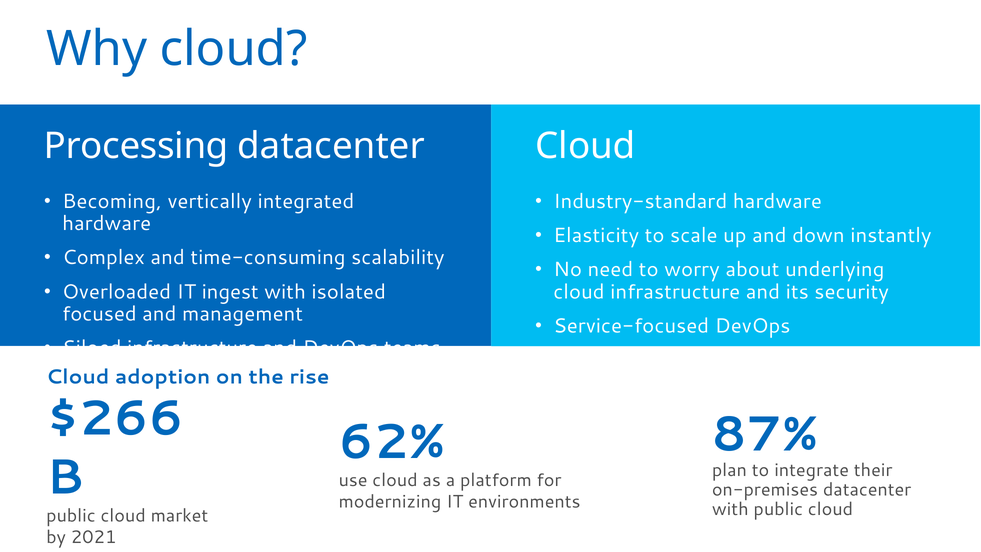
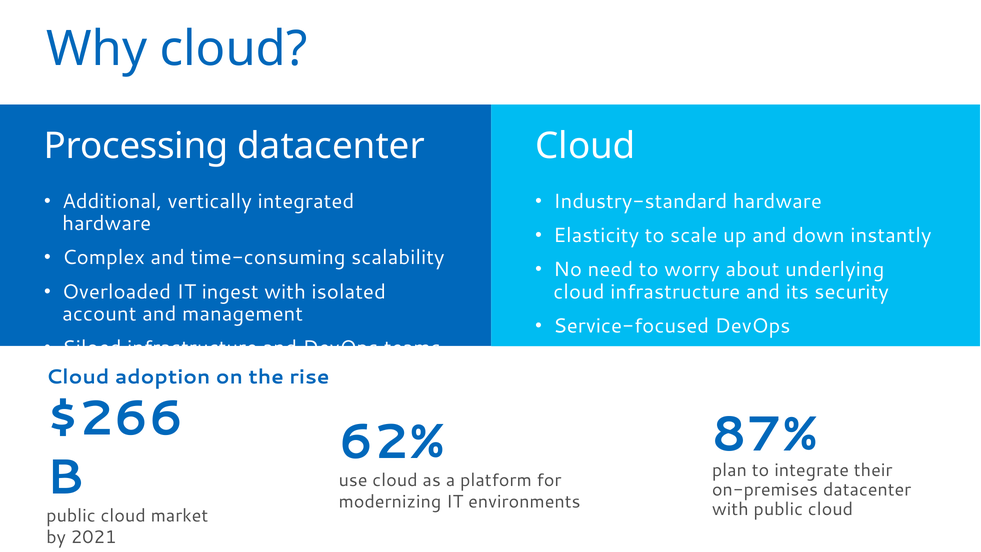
Becoming: Becoming -> Additional
focused: focused -> account
